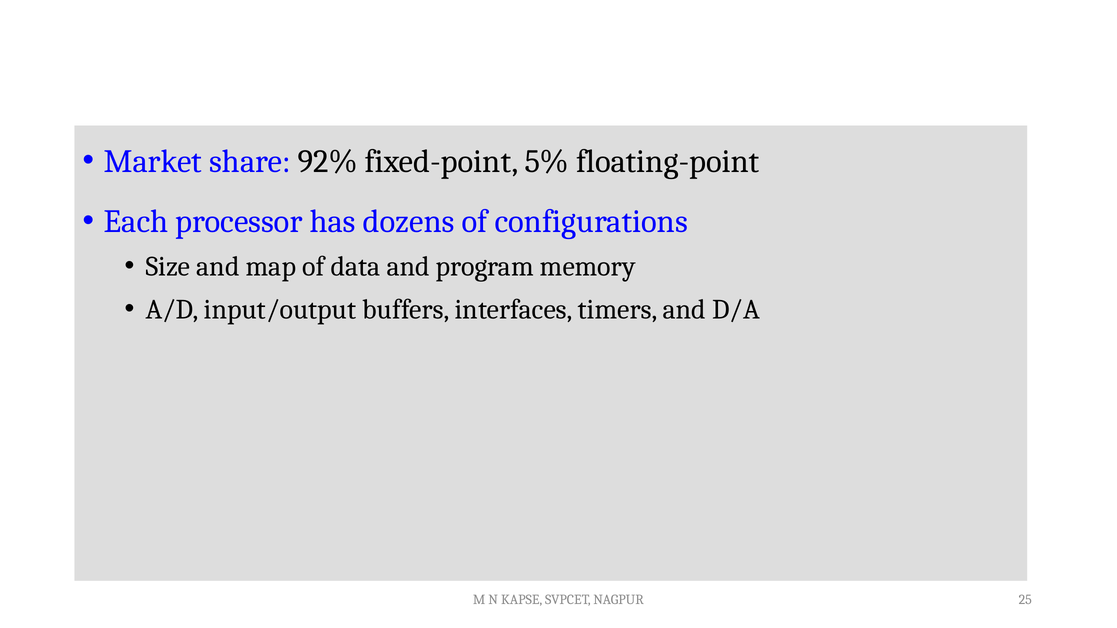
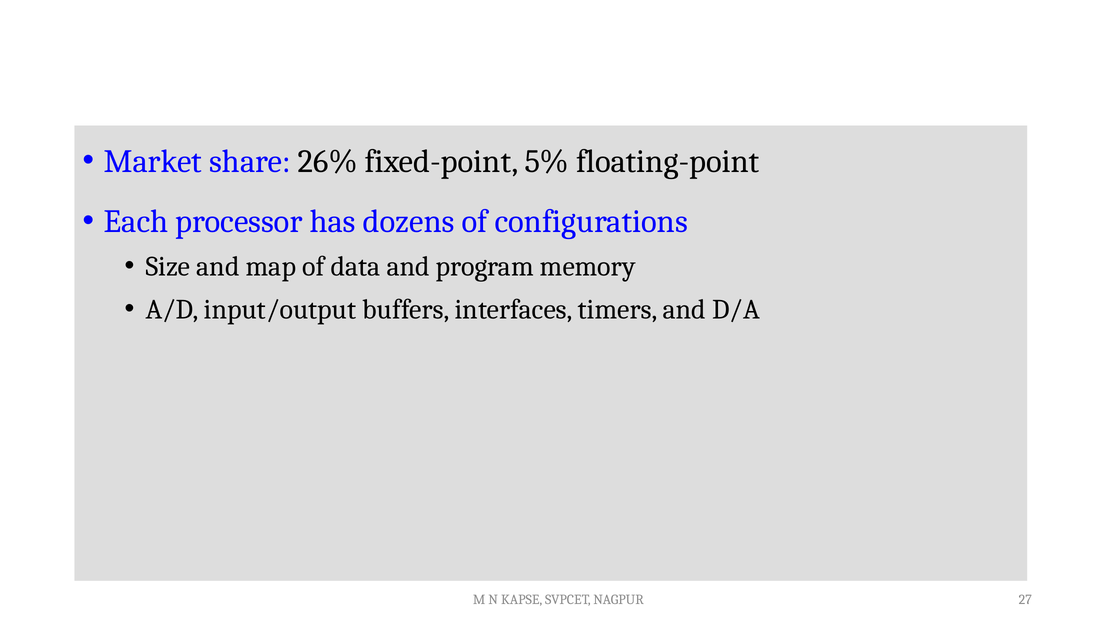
92%: 92% -> 26%
25: 25 -> 27
